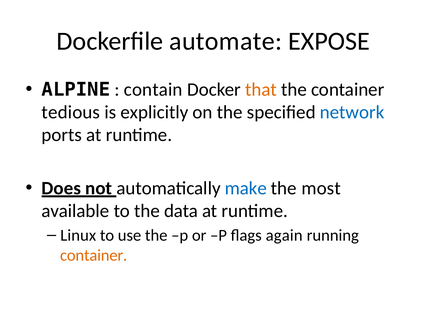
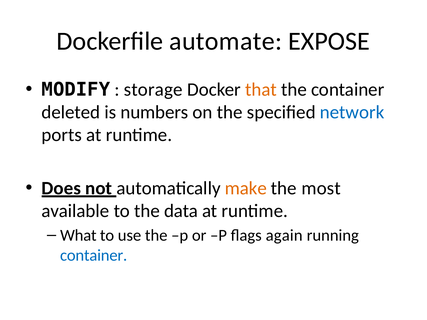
ALPINE: ALPINE -> MODIFY
contain: contain -> storage
tedious: tedious -> deleted
explicitly: explicitly -> numbers
make colour: blue -> orange
Linux: Linux -> What
container at (94, 256) colour: orange -> blue
